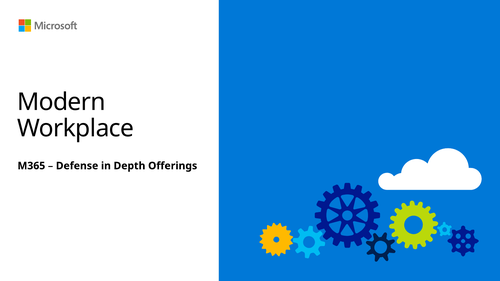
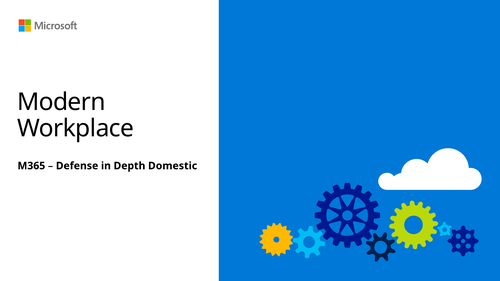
Offerings: Offerings -> Domestic
